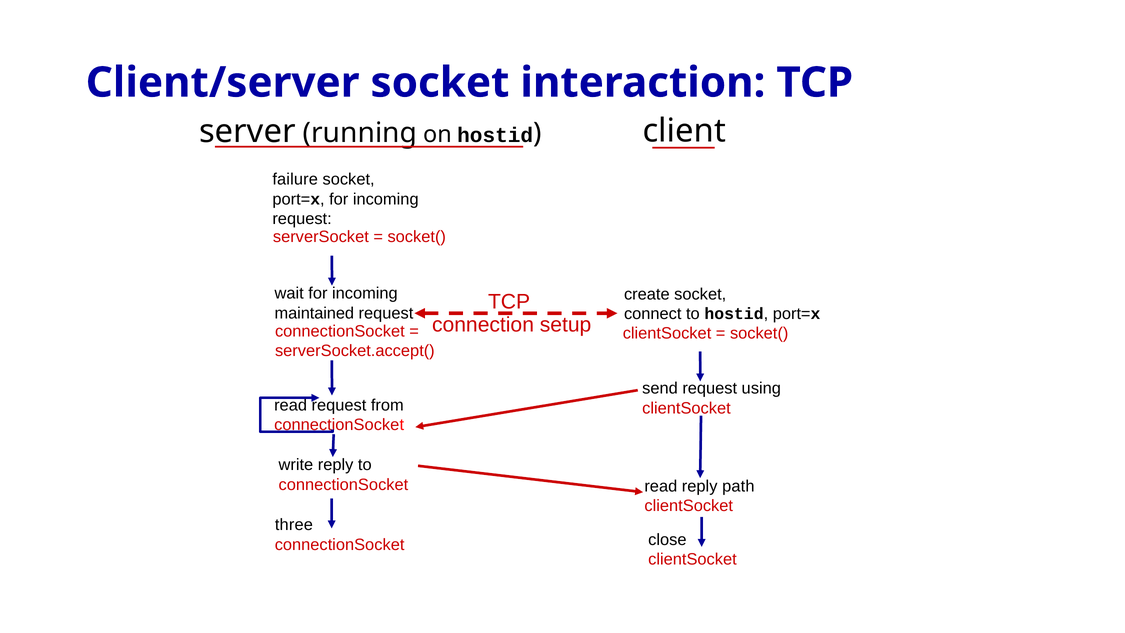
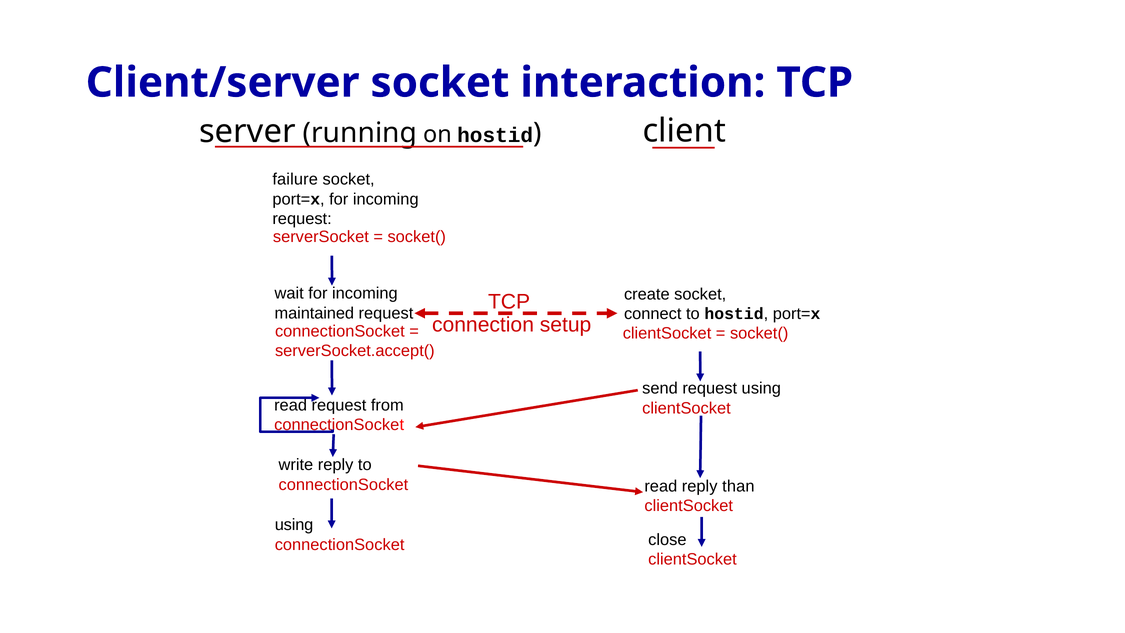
path: path -> than
three at (294, 525): three -> using
